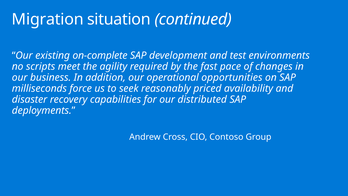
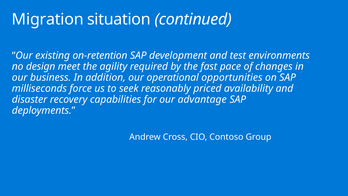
on-complete: on-complete -> on-retention
scripts: scripts -> design
distributed: distributed -> advantage
